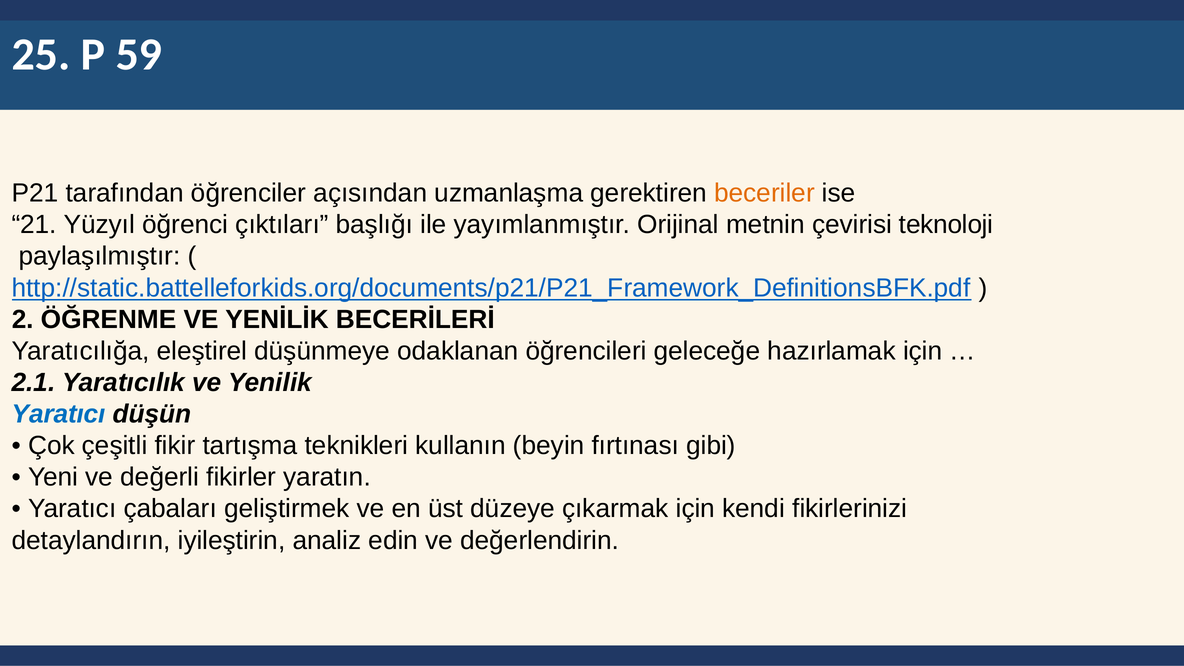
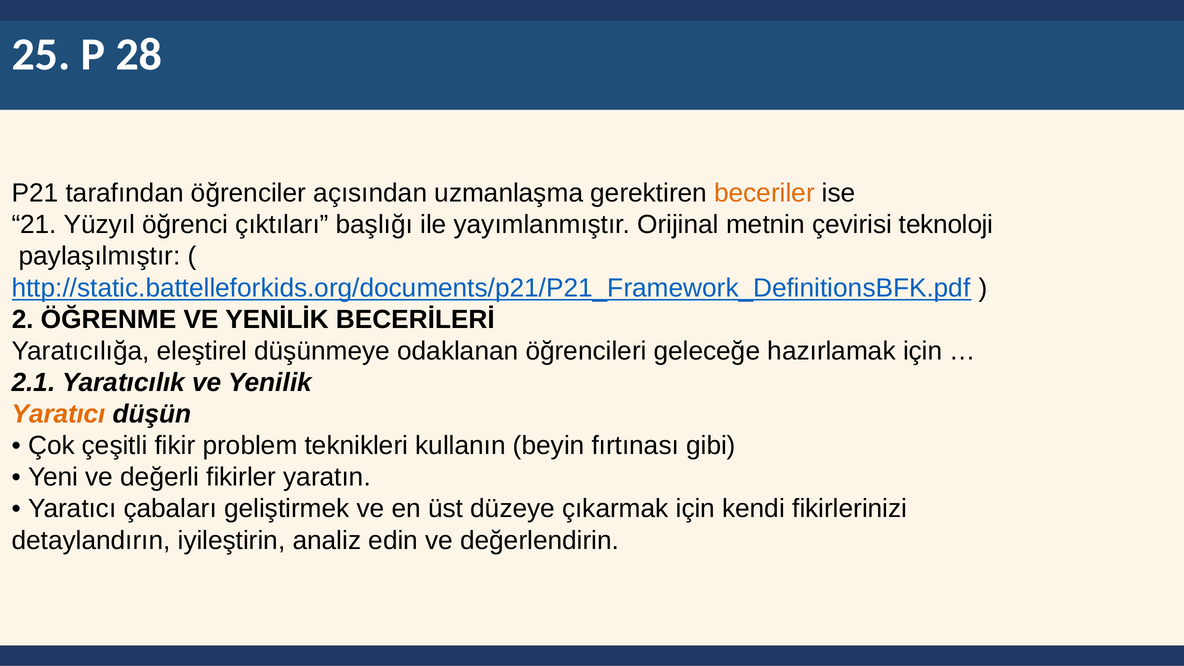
59: 59 -> 28
Yaratıcı at (59, 414) colour: blue -> orange
tartışma: tartışma -> problem
